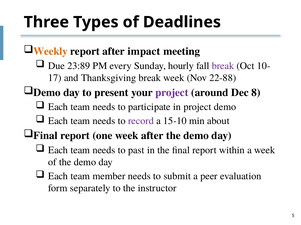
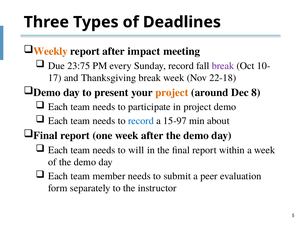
23:89: 23:89 -> 23:75
Sunday hourly: hourly -> record
22-88: 22-88 -> 22-18
project at (172, 93) colour: purple -> orange
record at (141, 121) colour: purple -> blue
15-10: 15-10 -> 15-97
past: past -> will
